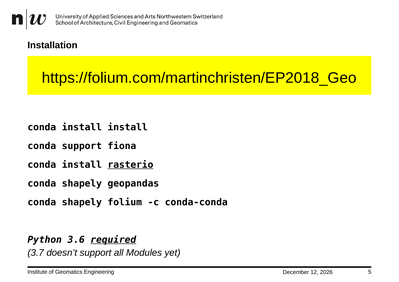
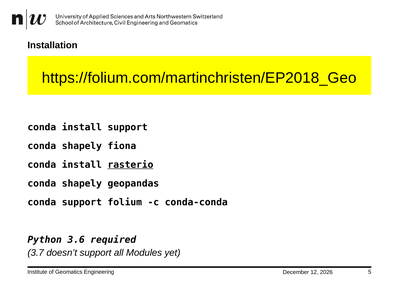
install install: install -> support
support at (82, 146): support -> shapely
shapely at (82, 202): shapely -> support
required underline: present -> none
